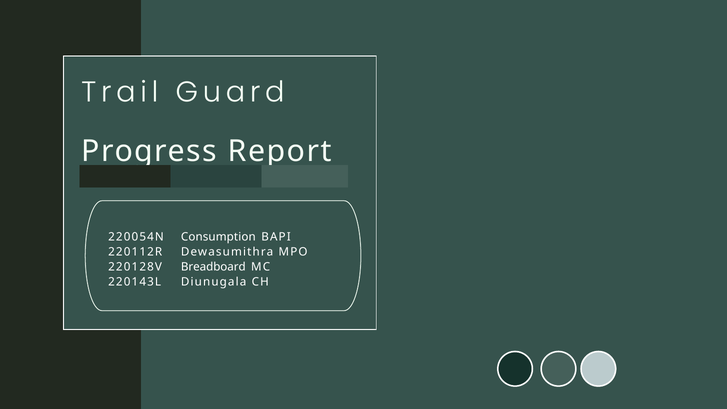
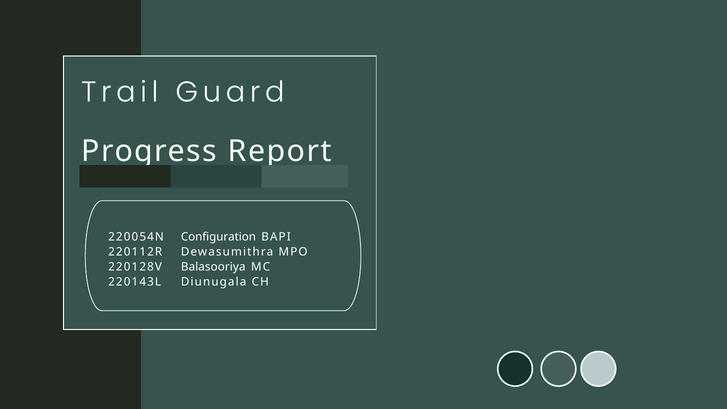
Consumption: Consumption -> Configuration
Breadboard: Breadboard -> Balasooriya
